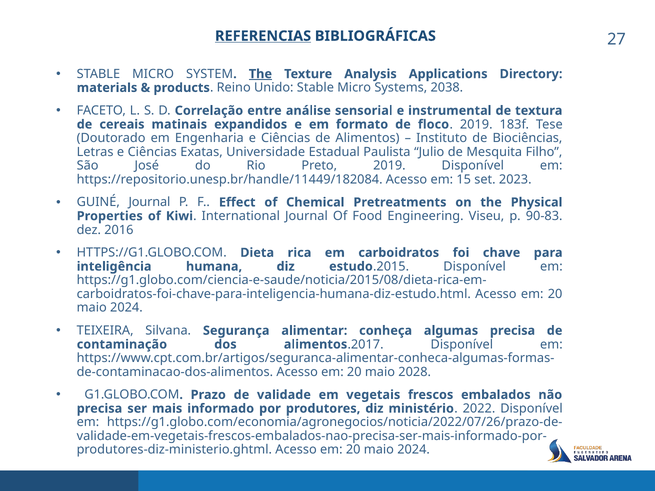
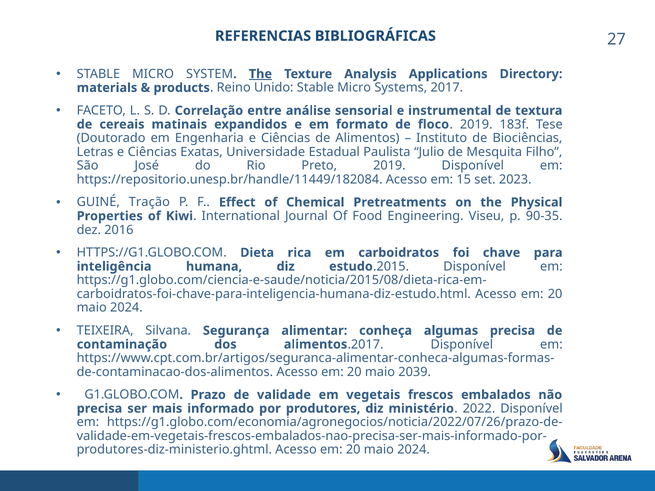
REFERENCIAS underline: present -> none
2038: 2038 -> 2017
GUINÉ Journal: Journal -> Tração
90-83: 90-83 -> 90-35
2028: 2028 -> 2039
